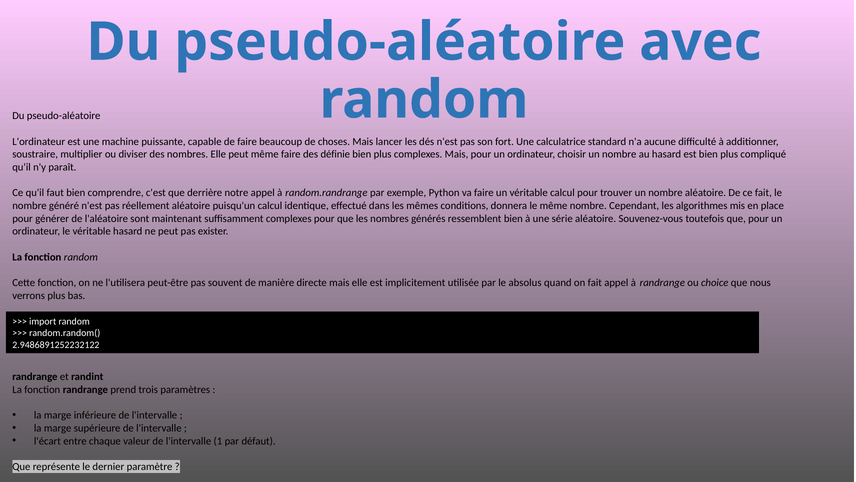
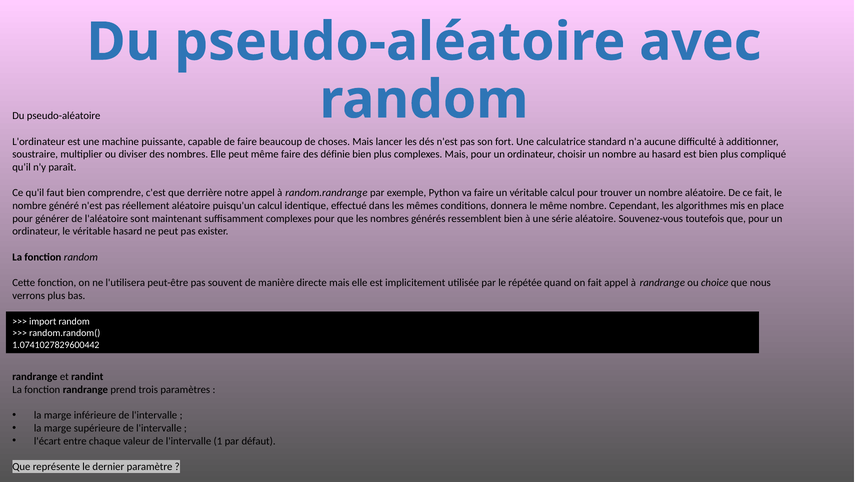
absolus: absolus -> répétée
2.9486891252232122: 2.9486891252232122 -> 1.0741027829600442
